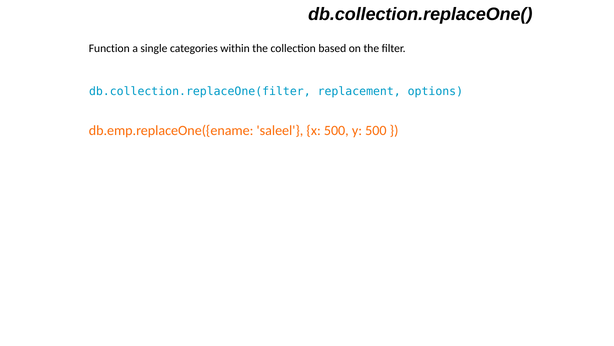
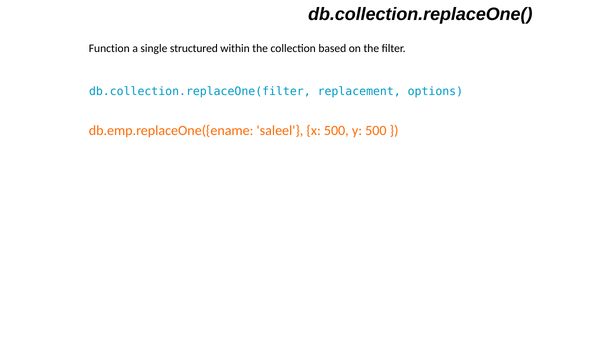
categories: categories -> structured
